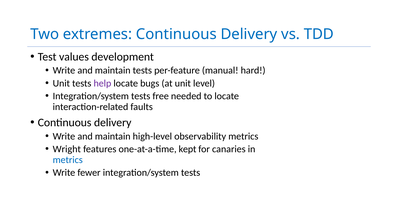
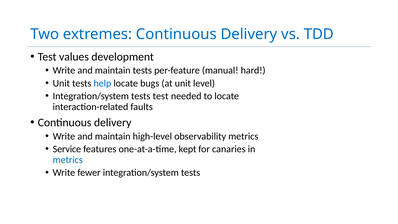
help colour: purple -> blue
tests free: free -> test
Wright: Wright -> Service
